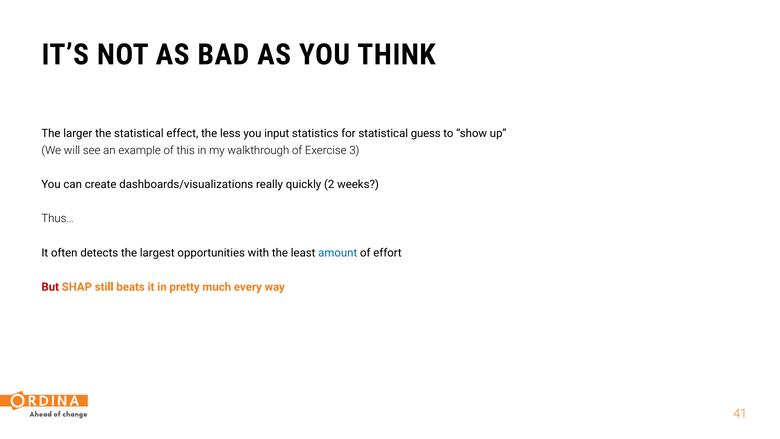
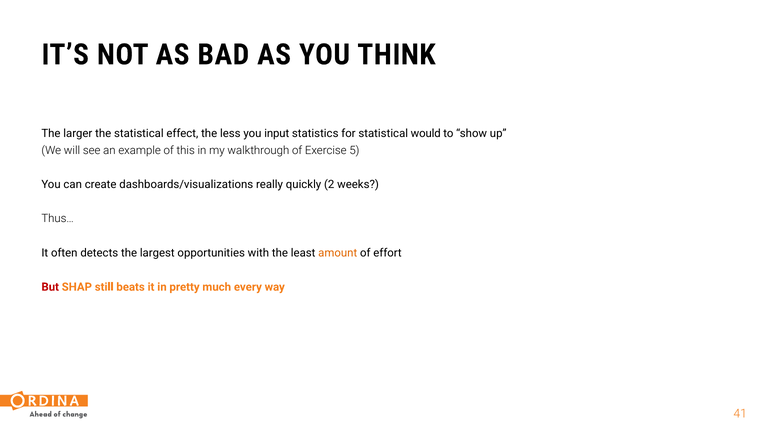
guess: guess -> would
3: 3 -> 5
amount colour: blue -> orange
